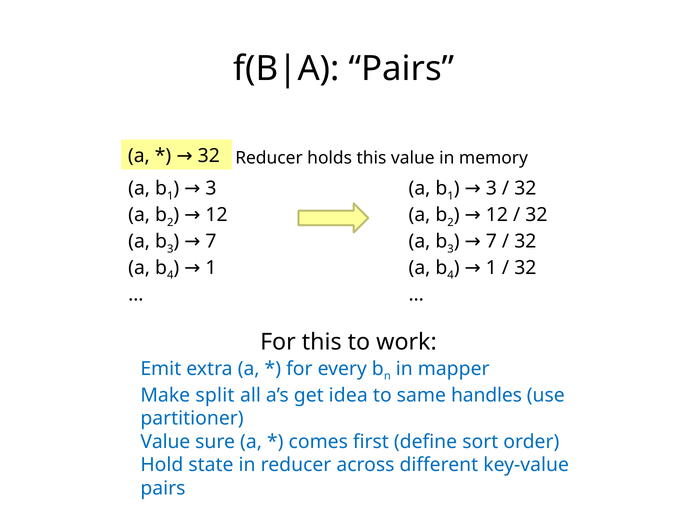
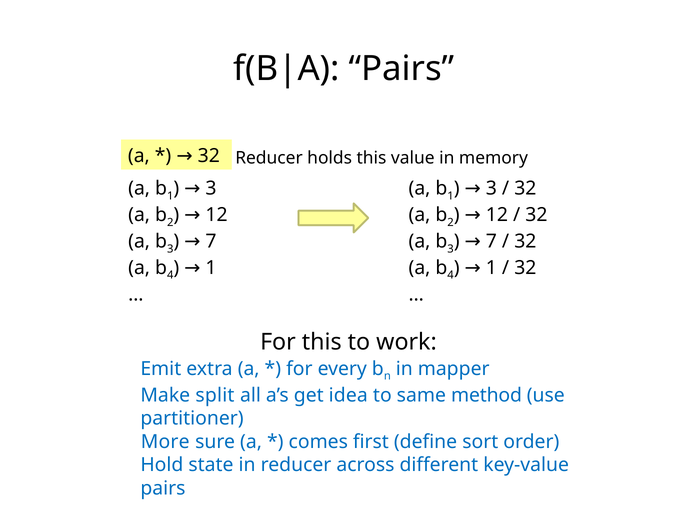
handles: handles -> method
Value at (165, 441): Value -> More
